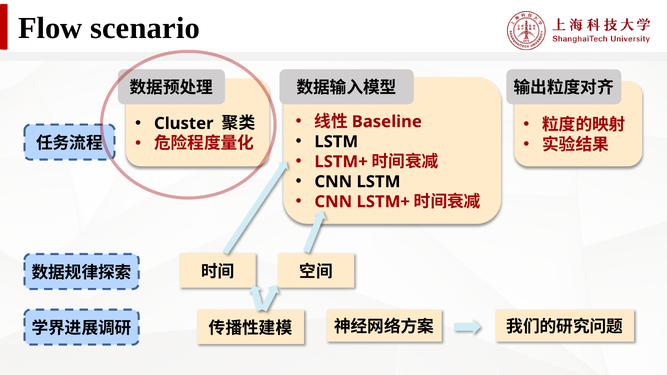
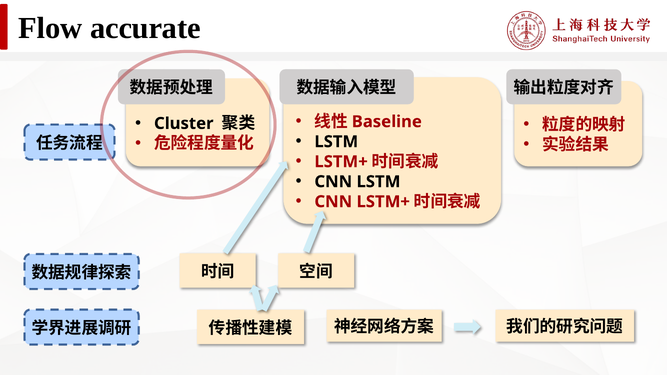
scenario: scenario -> accurate
